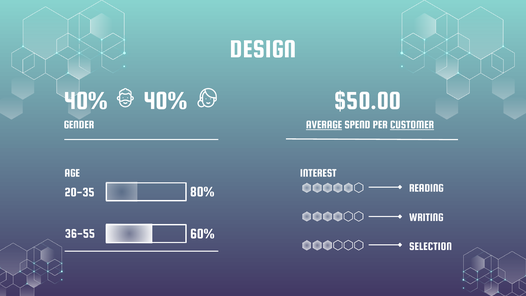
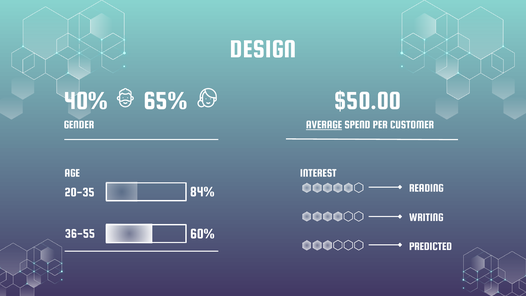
40% at (166, 100): 40% -> 65%
CUSTOMER underline: present -> none
80%: 80% -> 84%
SELECTION: SELECTION -> PREDICTED
